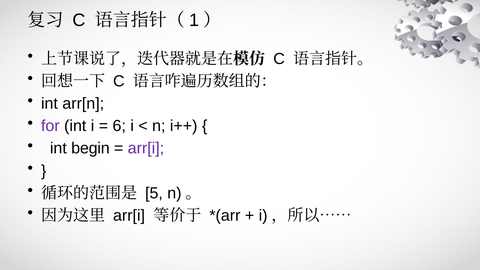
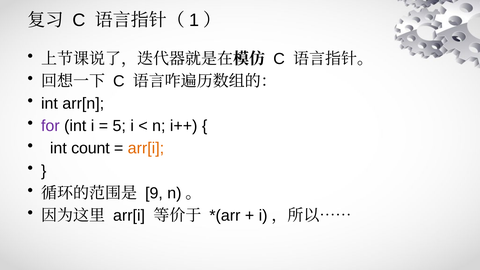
6: 6 -> 5
begin: begin -> count
arr[i at (146, 148) colour: purple -> orange
5: 5 -> 9
